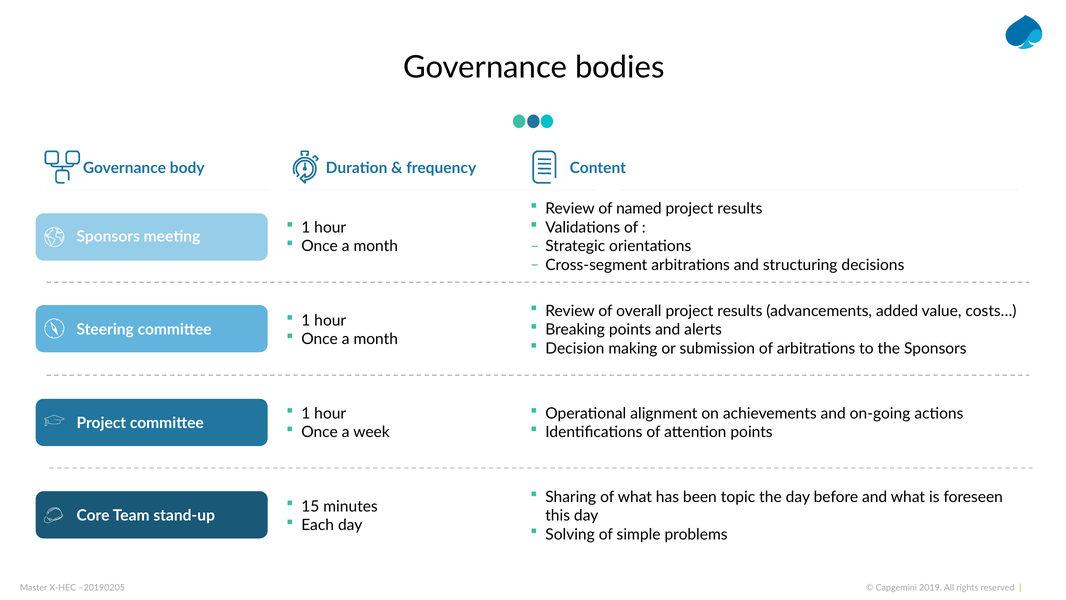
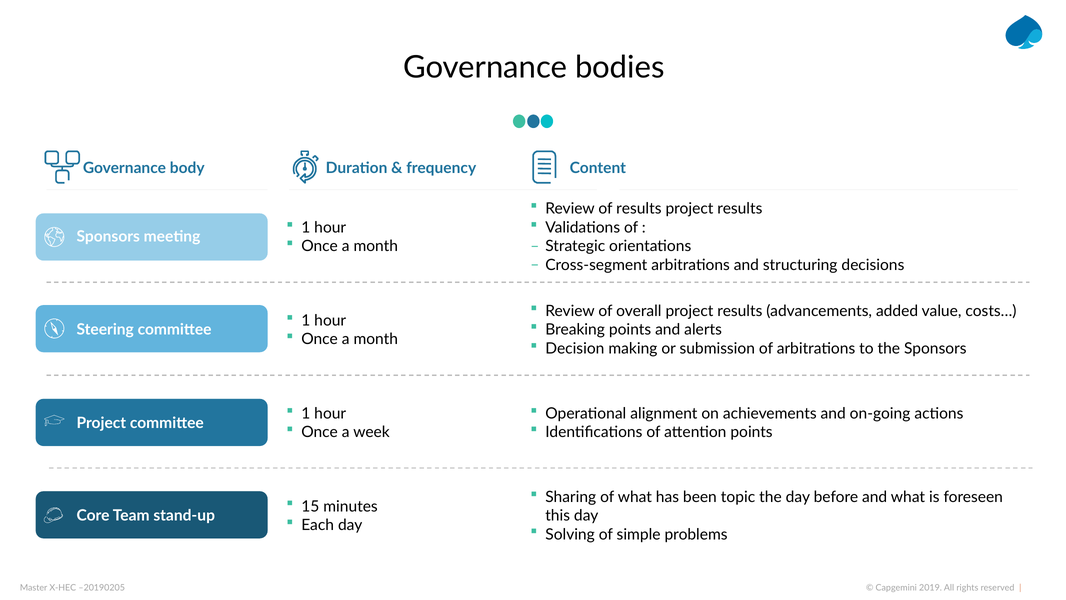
of named: named -> results
